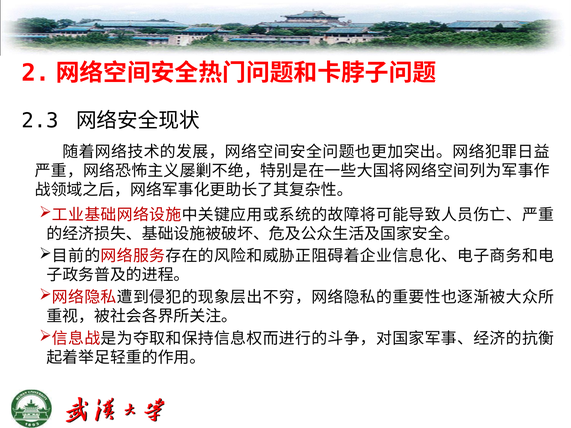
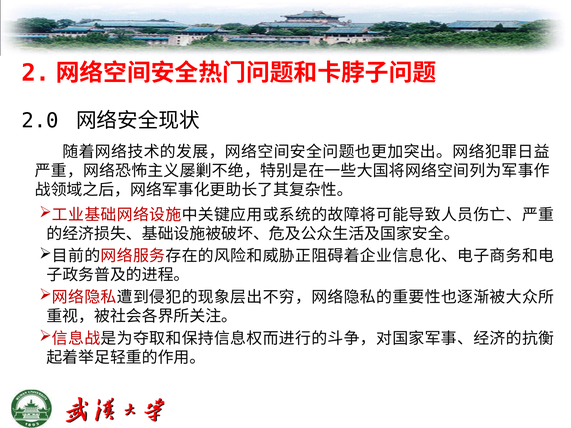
2.3: 2.3 -> 2.0
